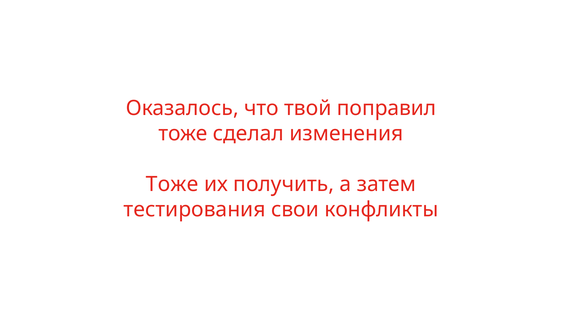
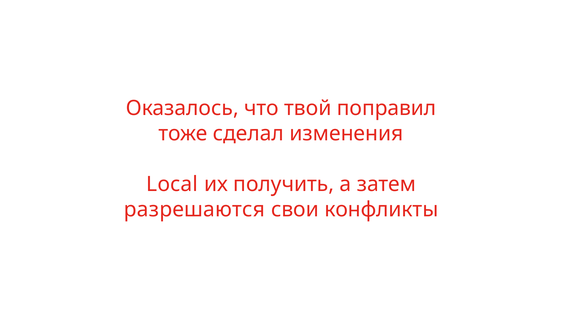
Тоже at (172, 184): Тоже -> Local
тестирования: тестирования -> разрешаются
